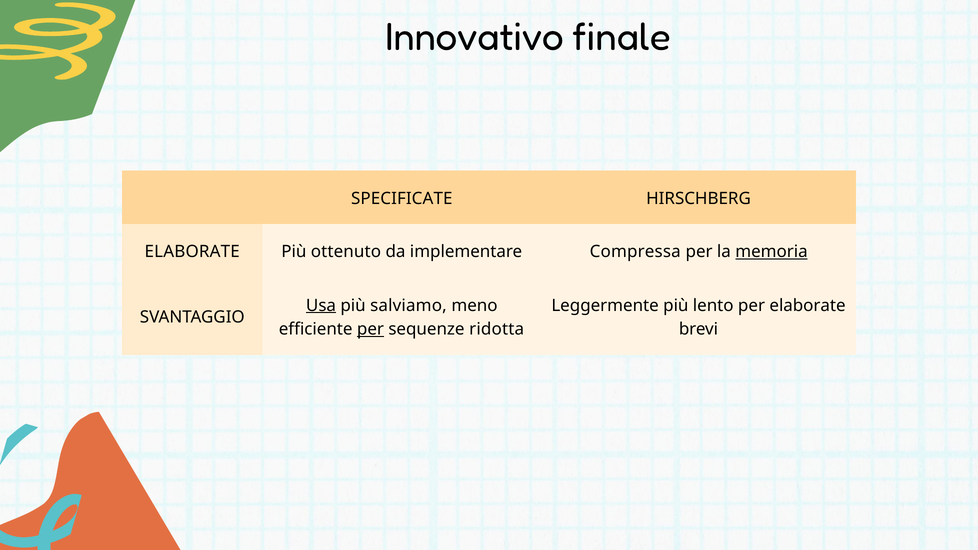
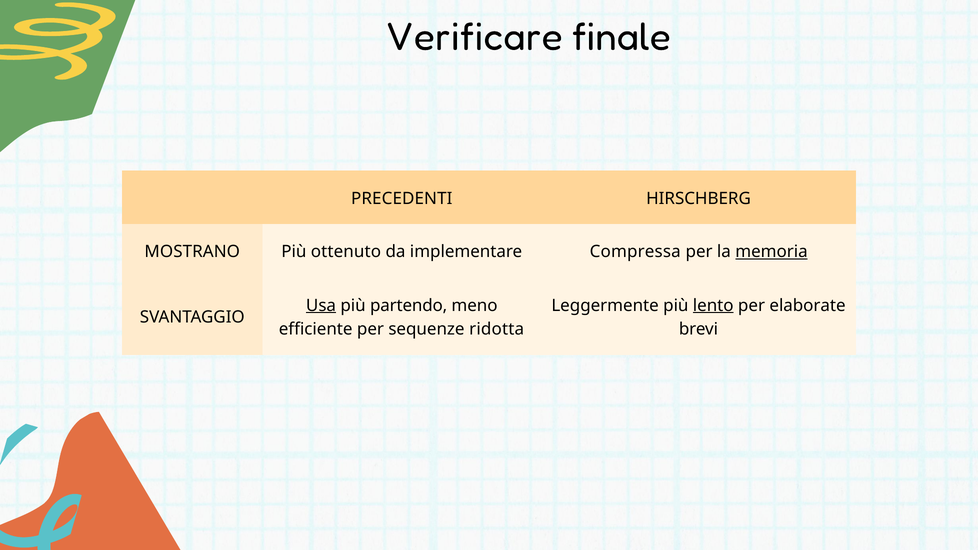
Innovativo: Innovativo -> Verificare
SPECIFICATE: SPECIFICATE -> PRECEDENTI
ELABORATE at (192, 252): ELABORATE -> MOSTRANO
salviamo: salviamo -> partendo
lento underline: none -> present
per at (370, 329) underline: present -> none
